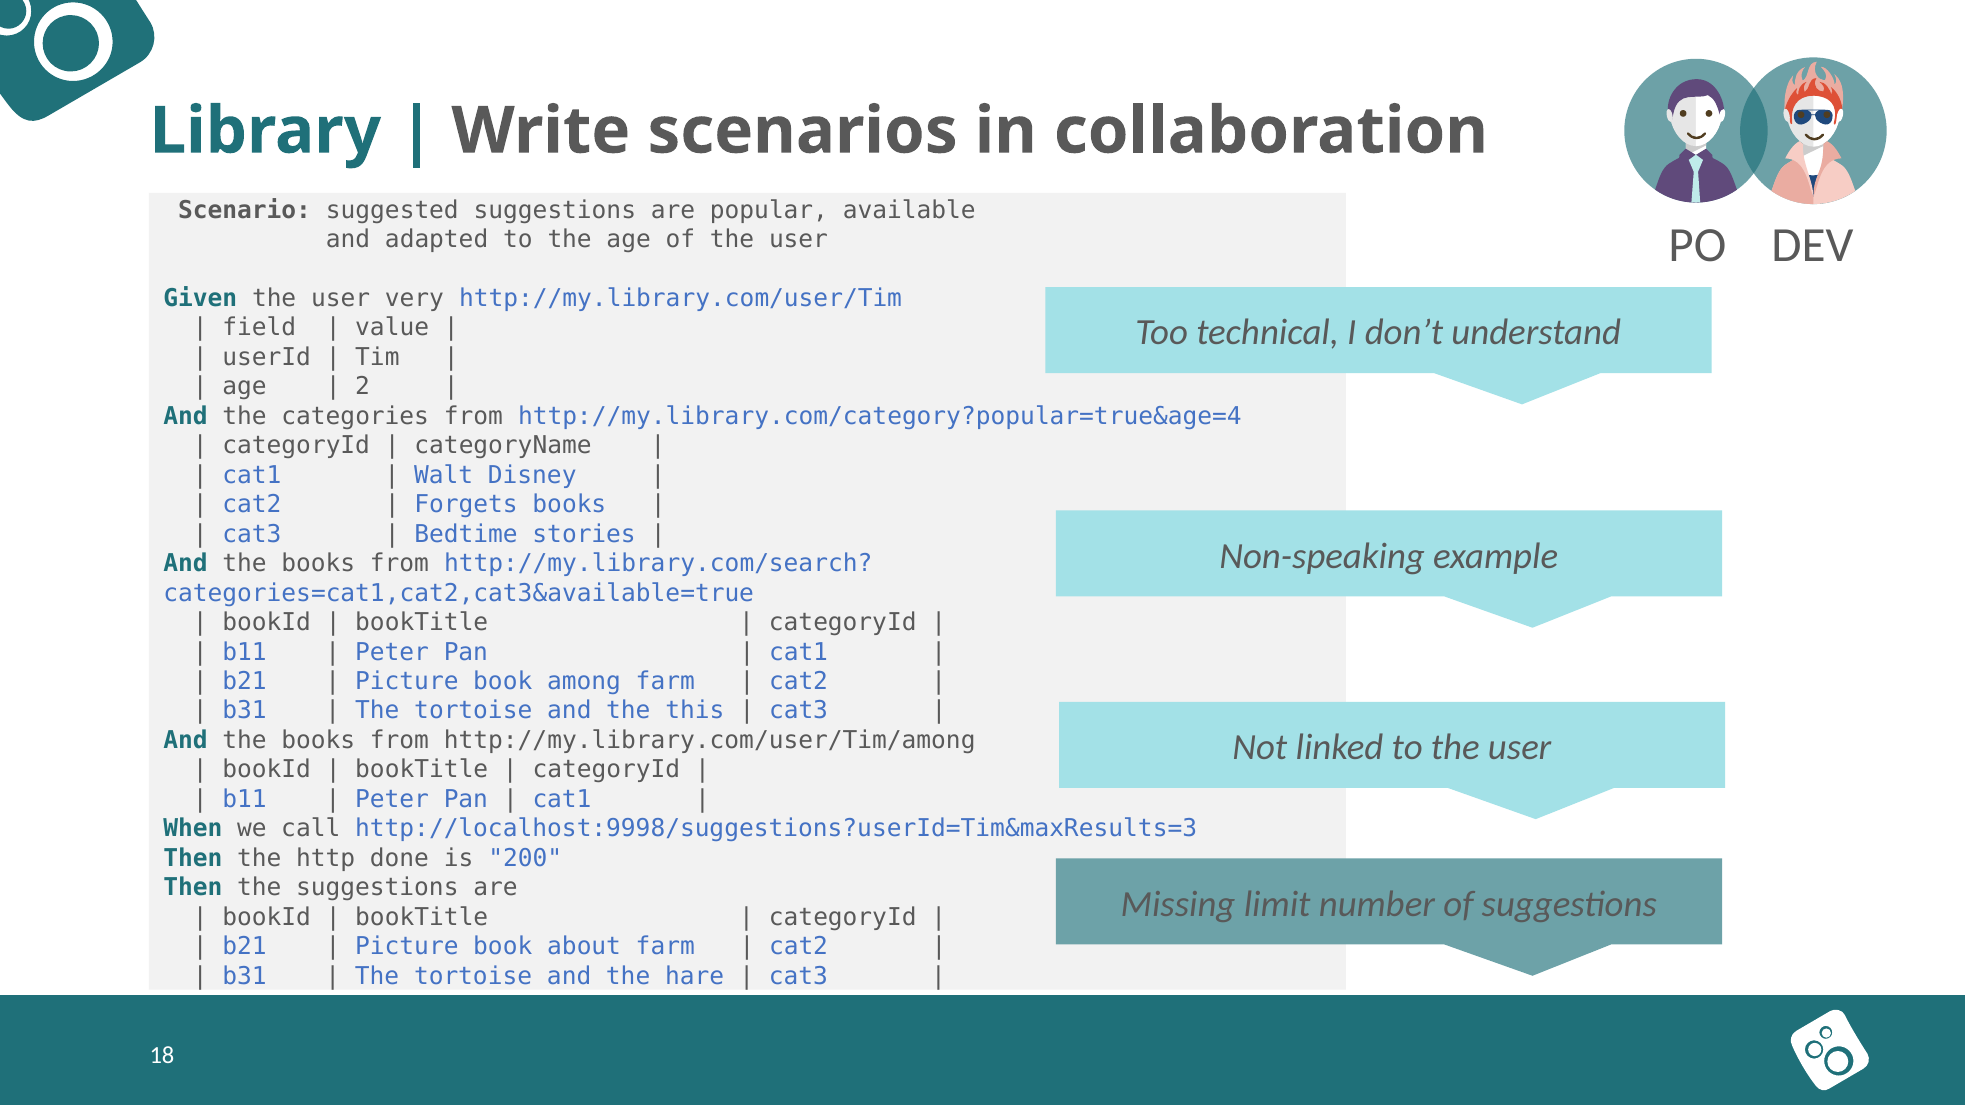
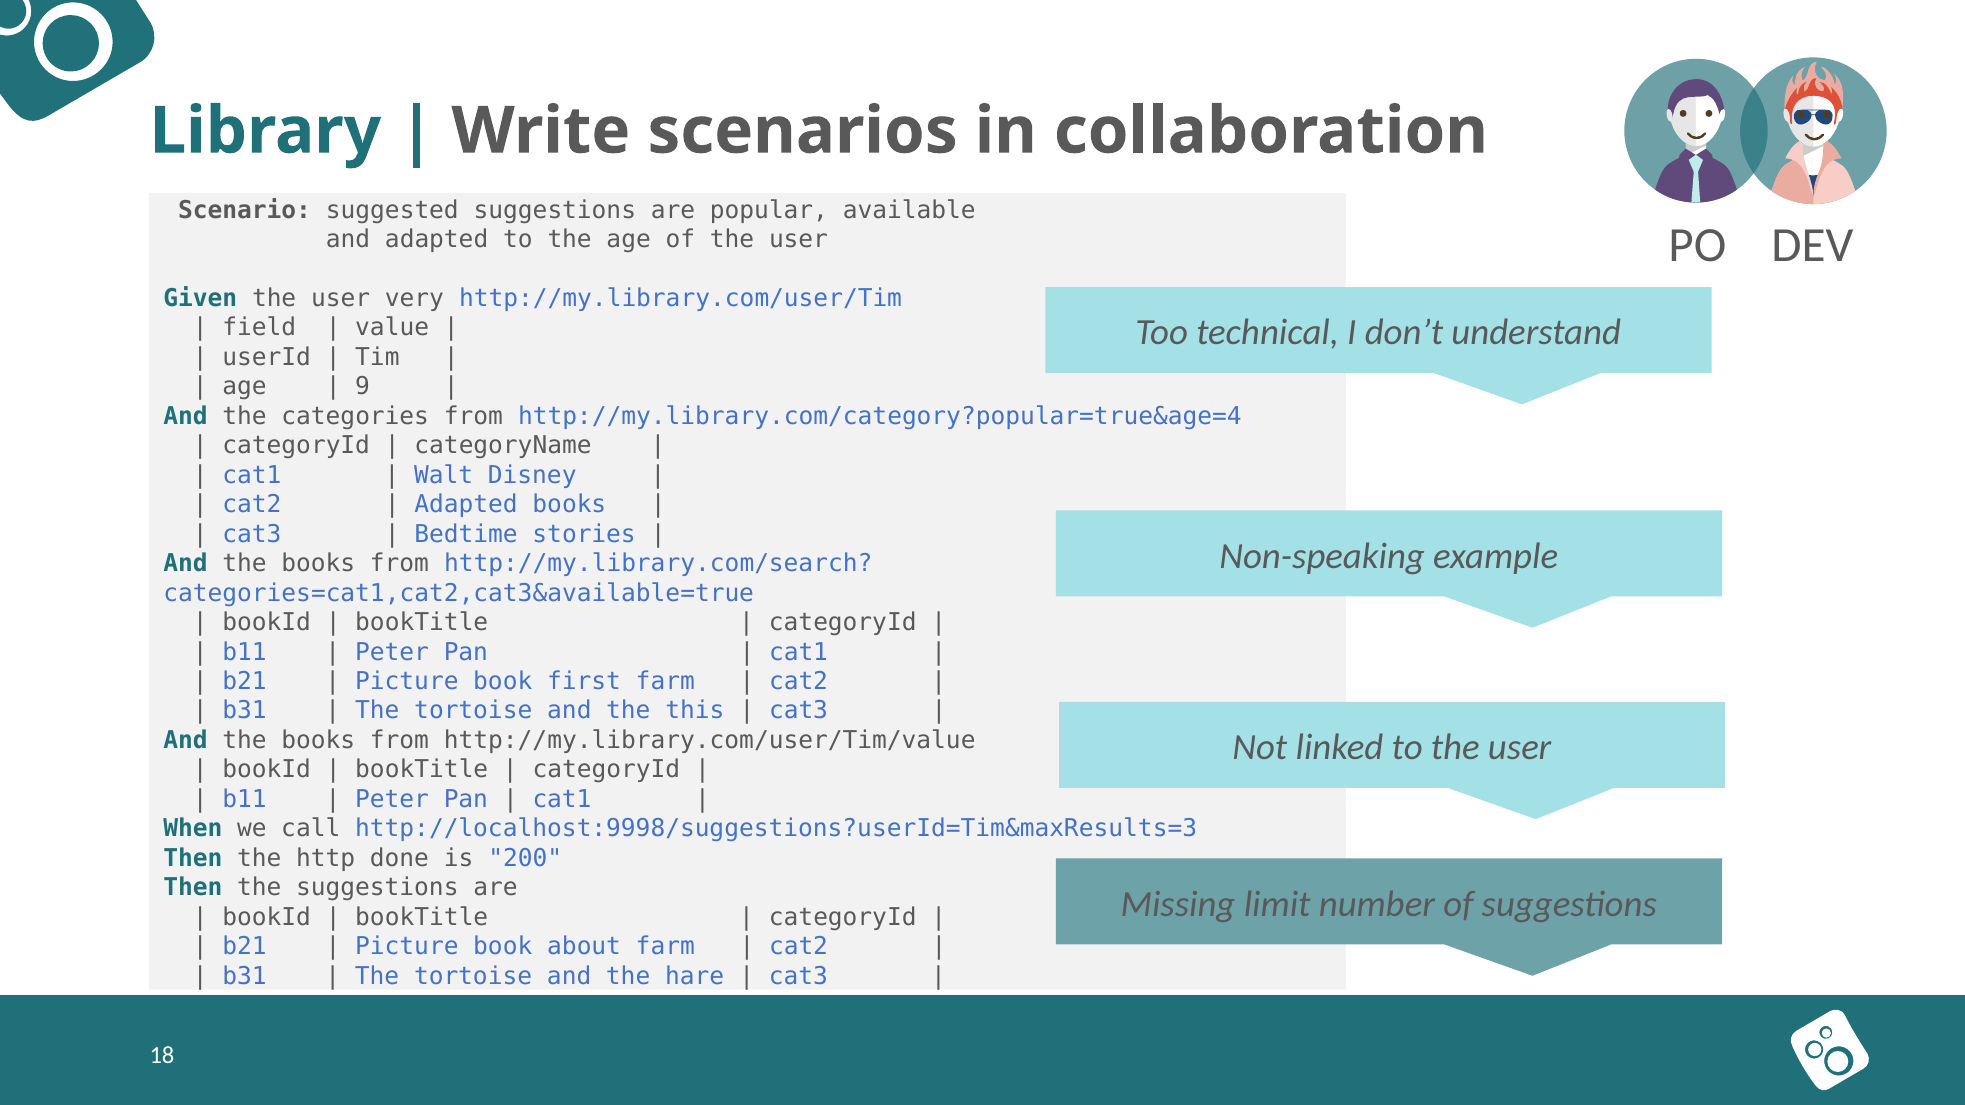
2: 2 -> 9
Forgets at (466, 505): Forgets -> Adapted
among: among -> first
http://my.library.com/user/Tim/among: http://my.library.com/user/Tim/among -> http://my.library.com/user/Tim/value
